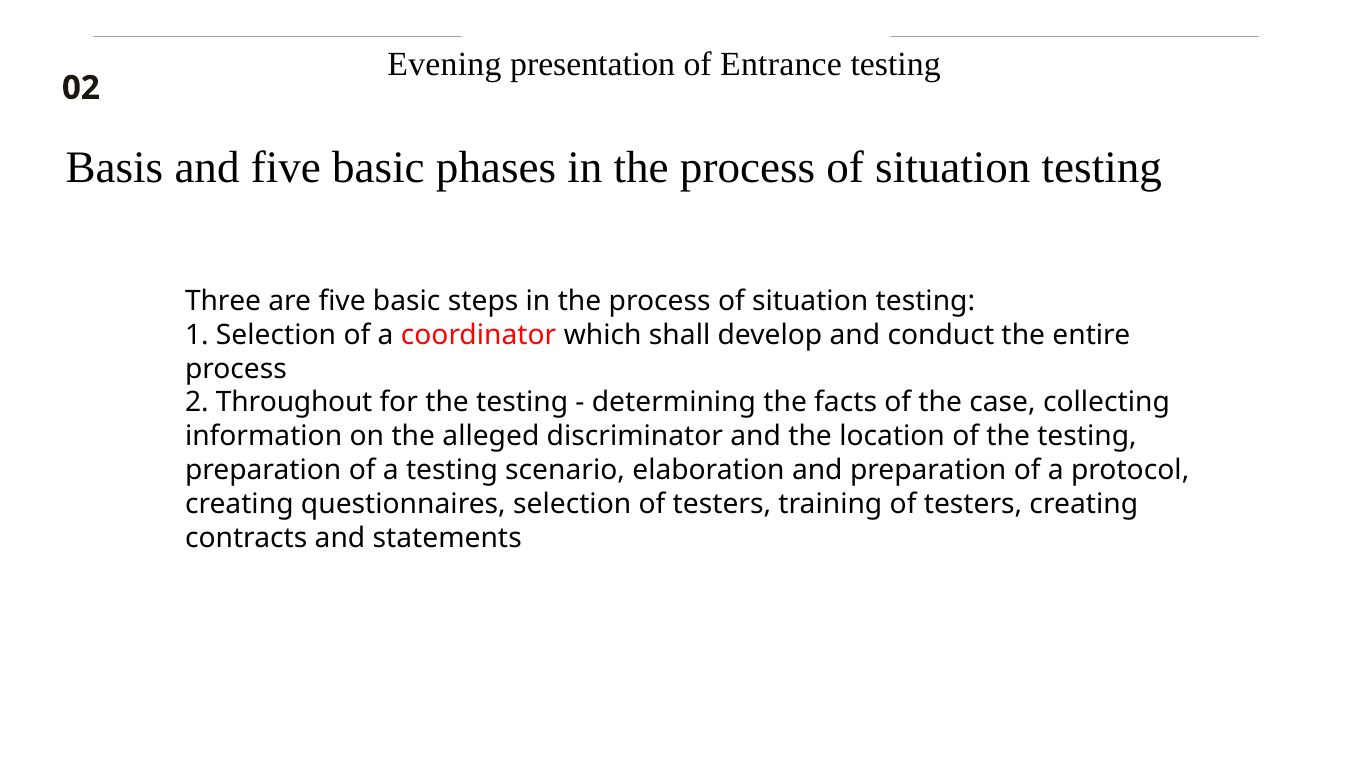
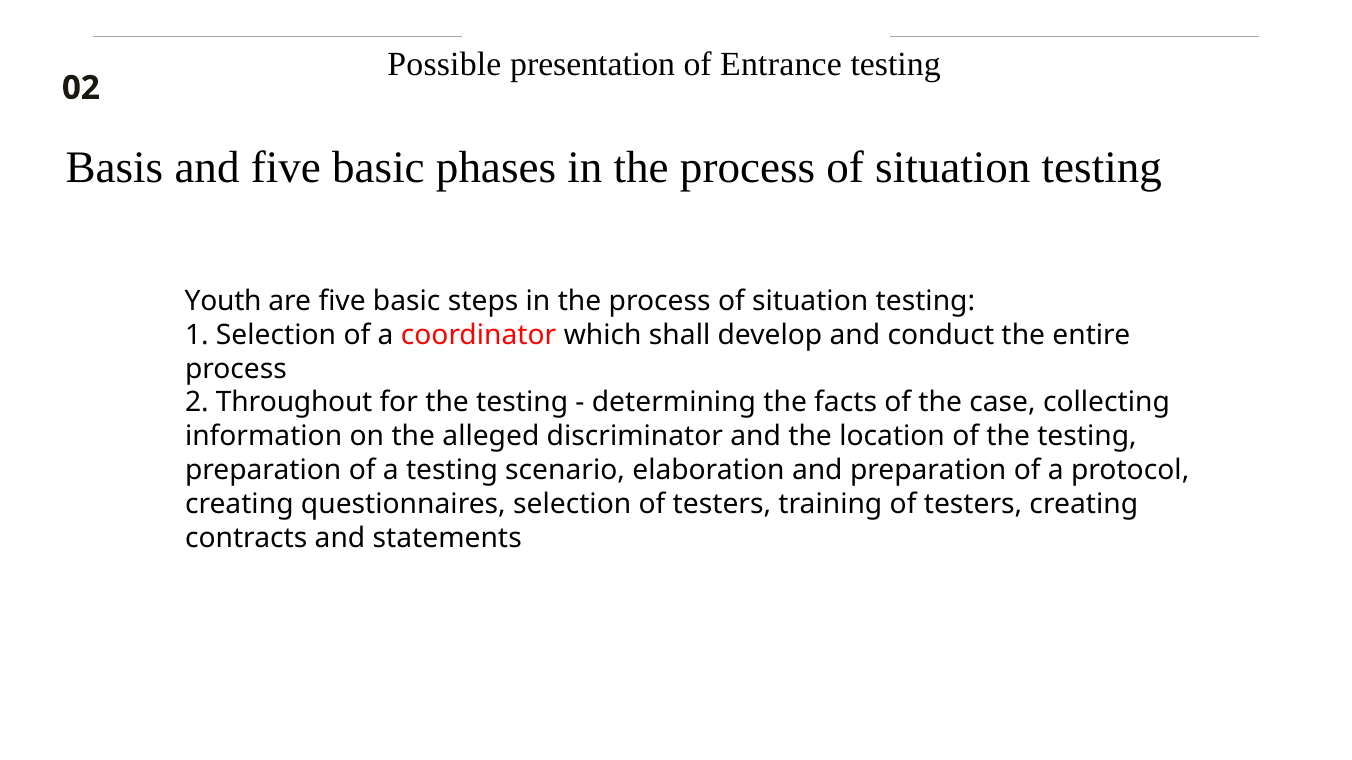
Evening: Evening -> Possible
Three: Three -> Youth
